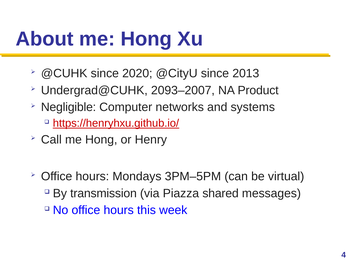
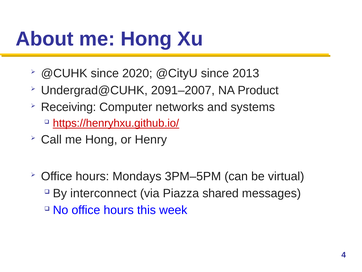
2093–2007: 2093–2007 -> 2091–2007
Negligible: Negligible -> Receiving
transmission: transmission -> interconnect
